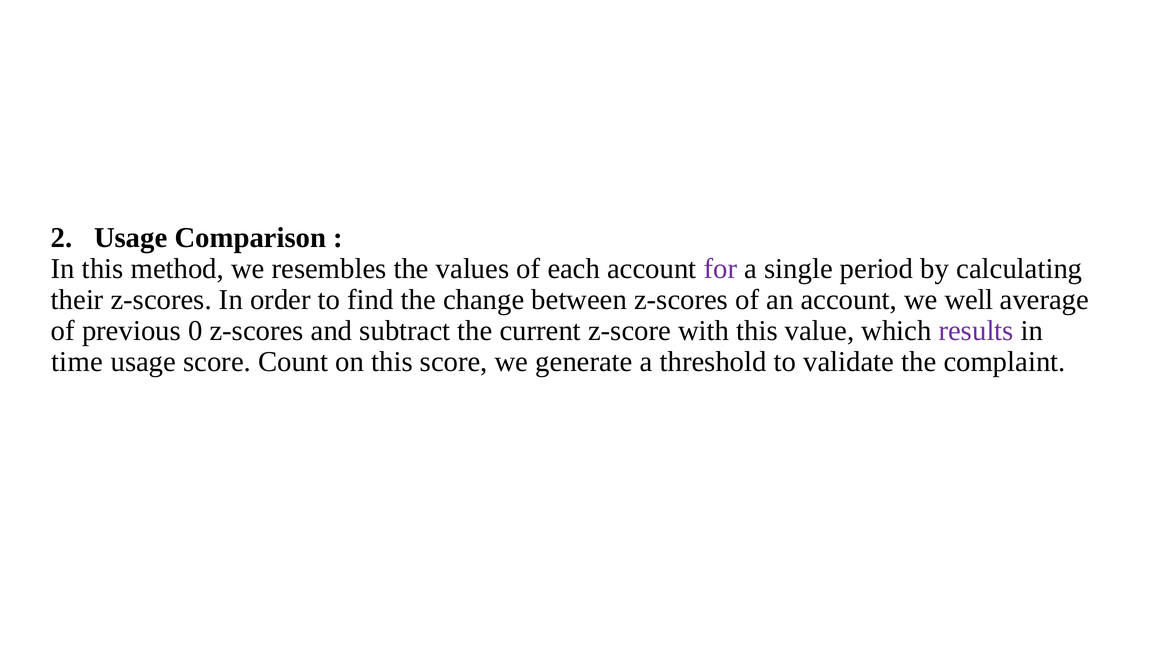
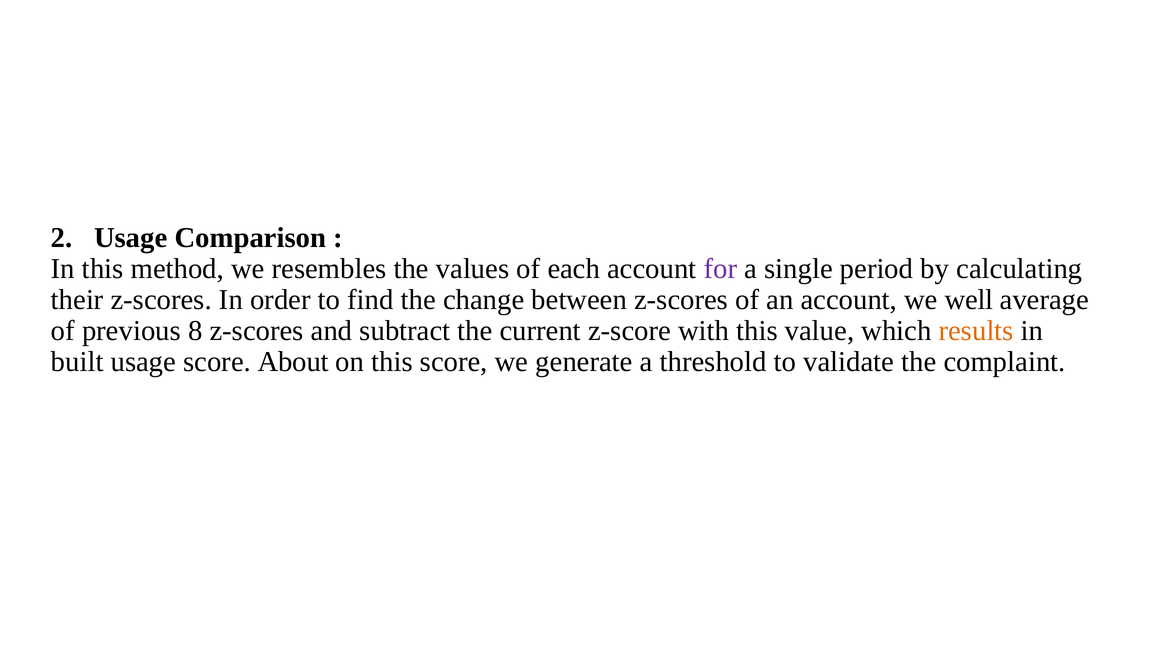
0: 0 -> 8
results colour: purple -> orange
time: time -> built
Count: Count -> About
